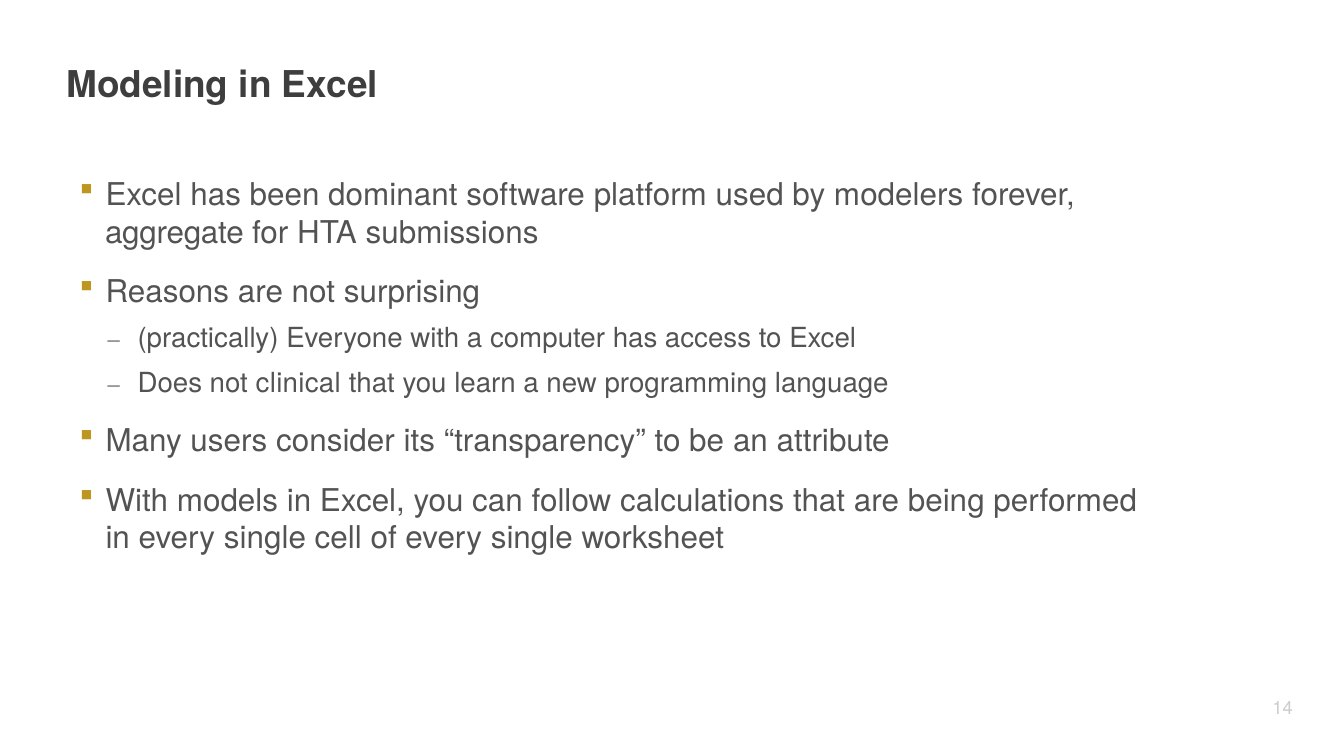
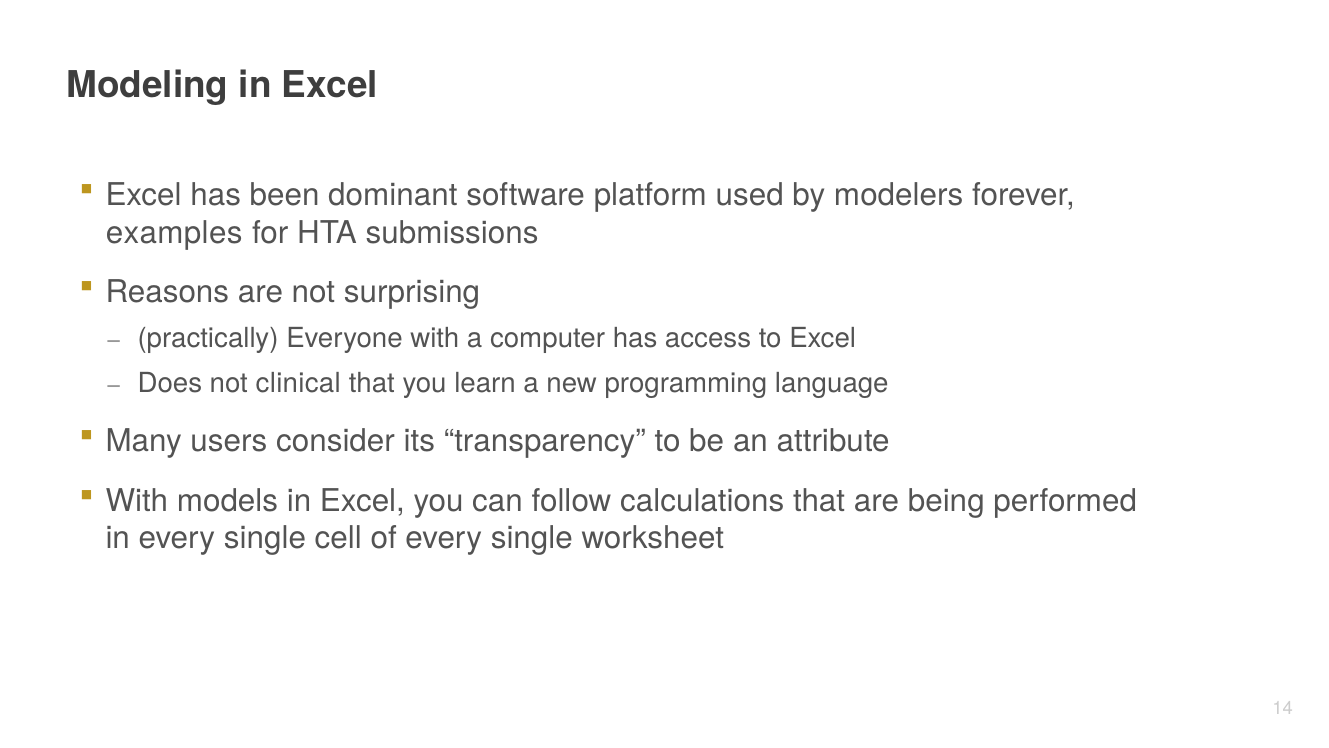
aggregate: aggregate -> examples
